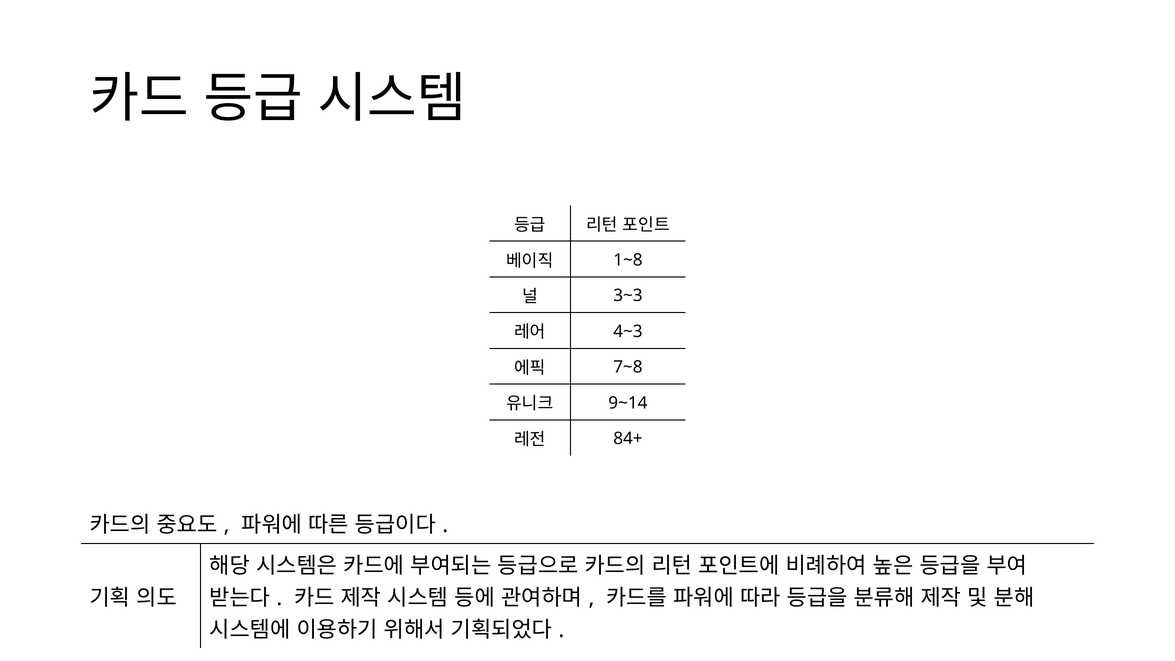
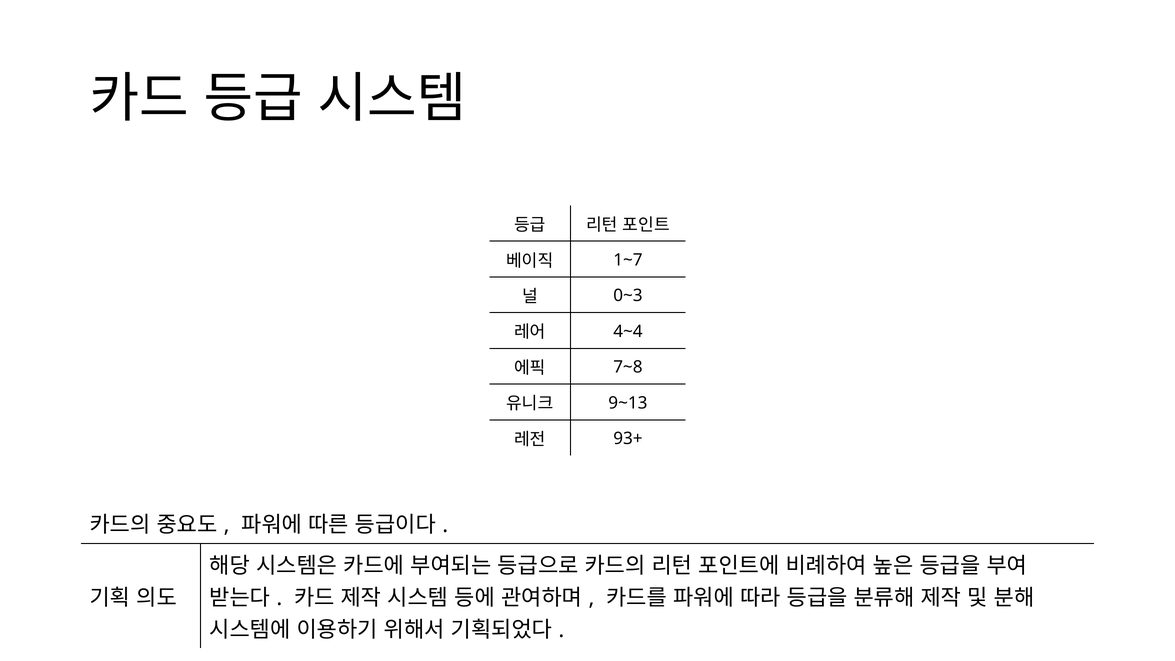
1~8: 1~8 -> 1~7
3~3: 3~3 -> 0~3
4~3: 4~3 -> 4~4
9~14: 9~14 -> 9~13
84+: 84+ -> 93+
